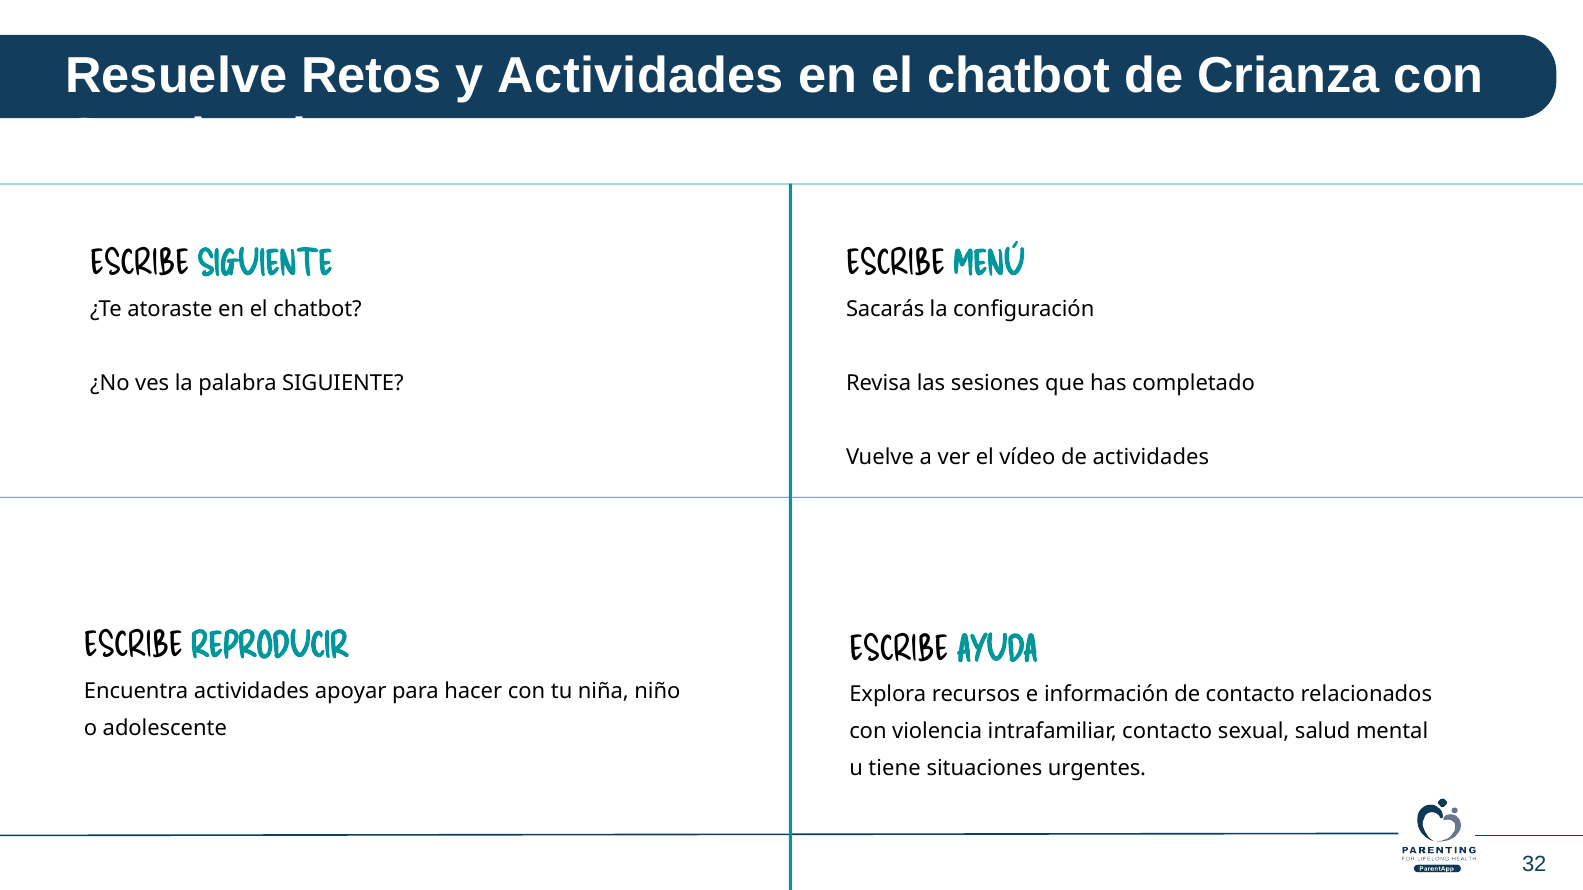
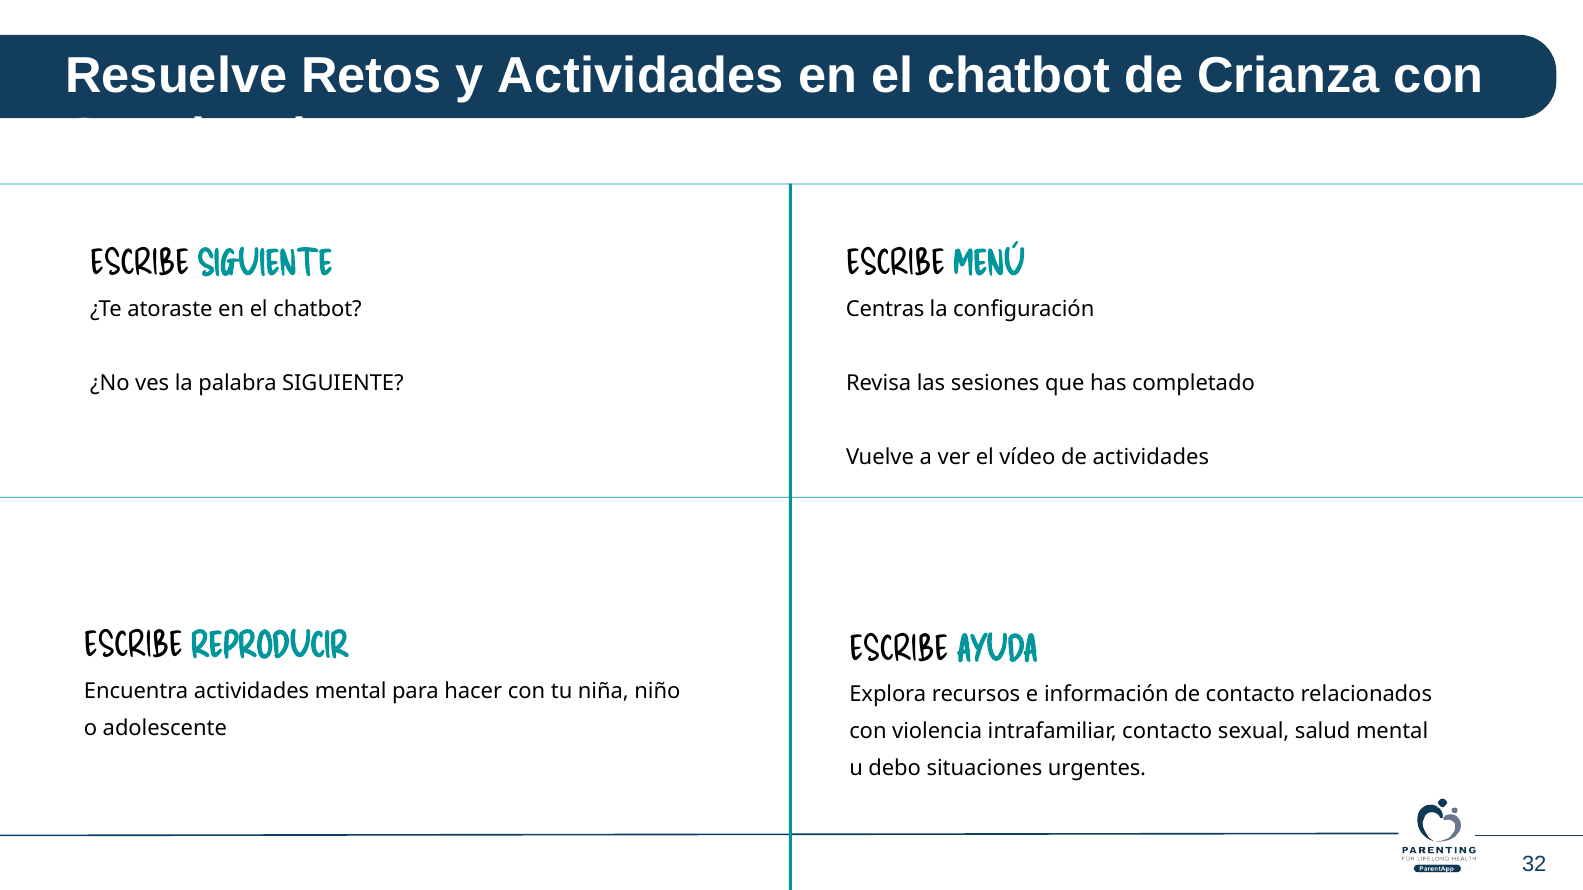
Sacarás: Sacarás -> Centras
actividades apoyar: apoyar -> mental
tiene: tiene -> debo
